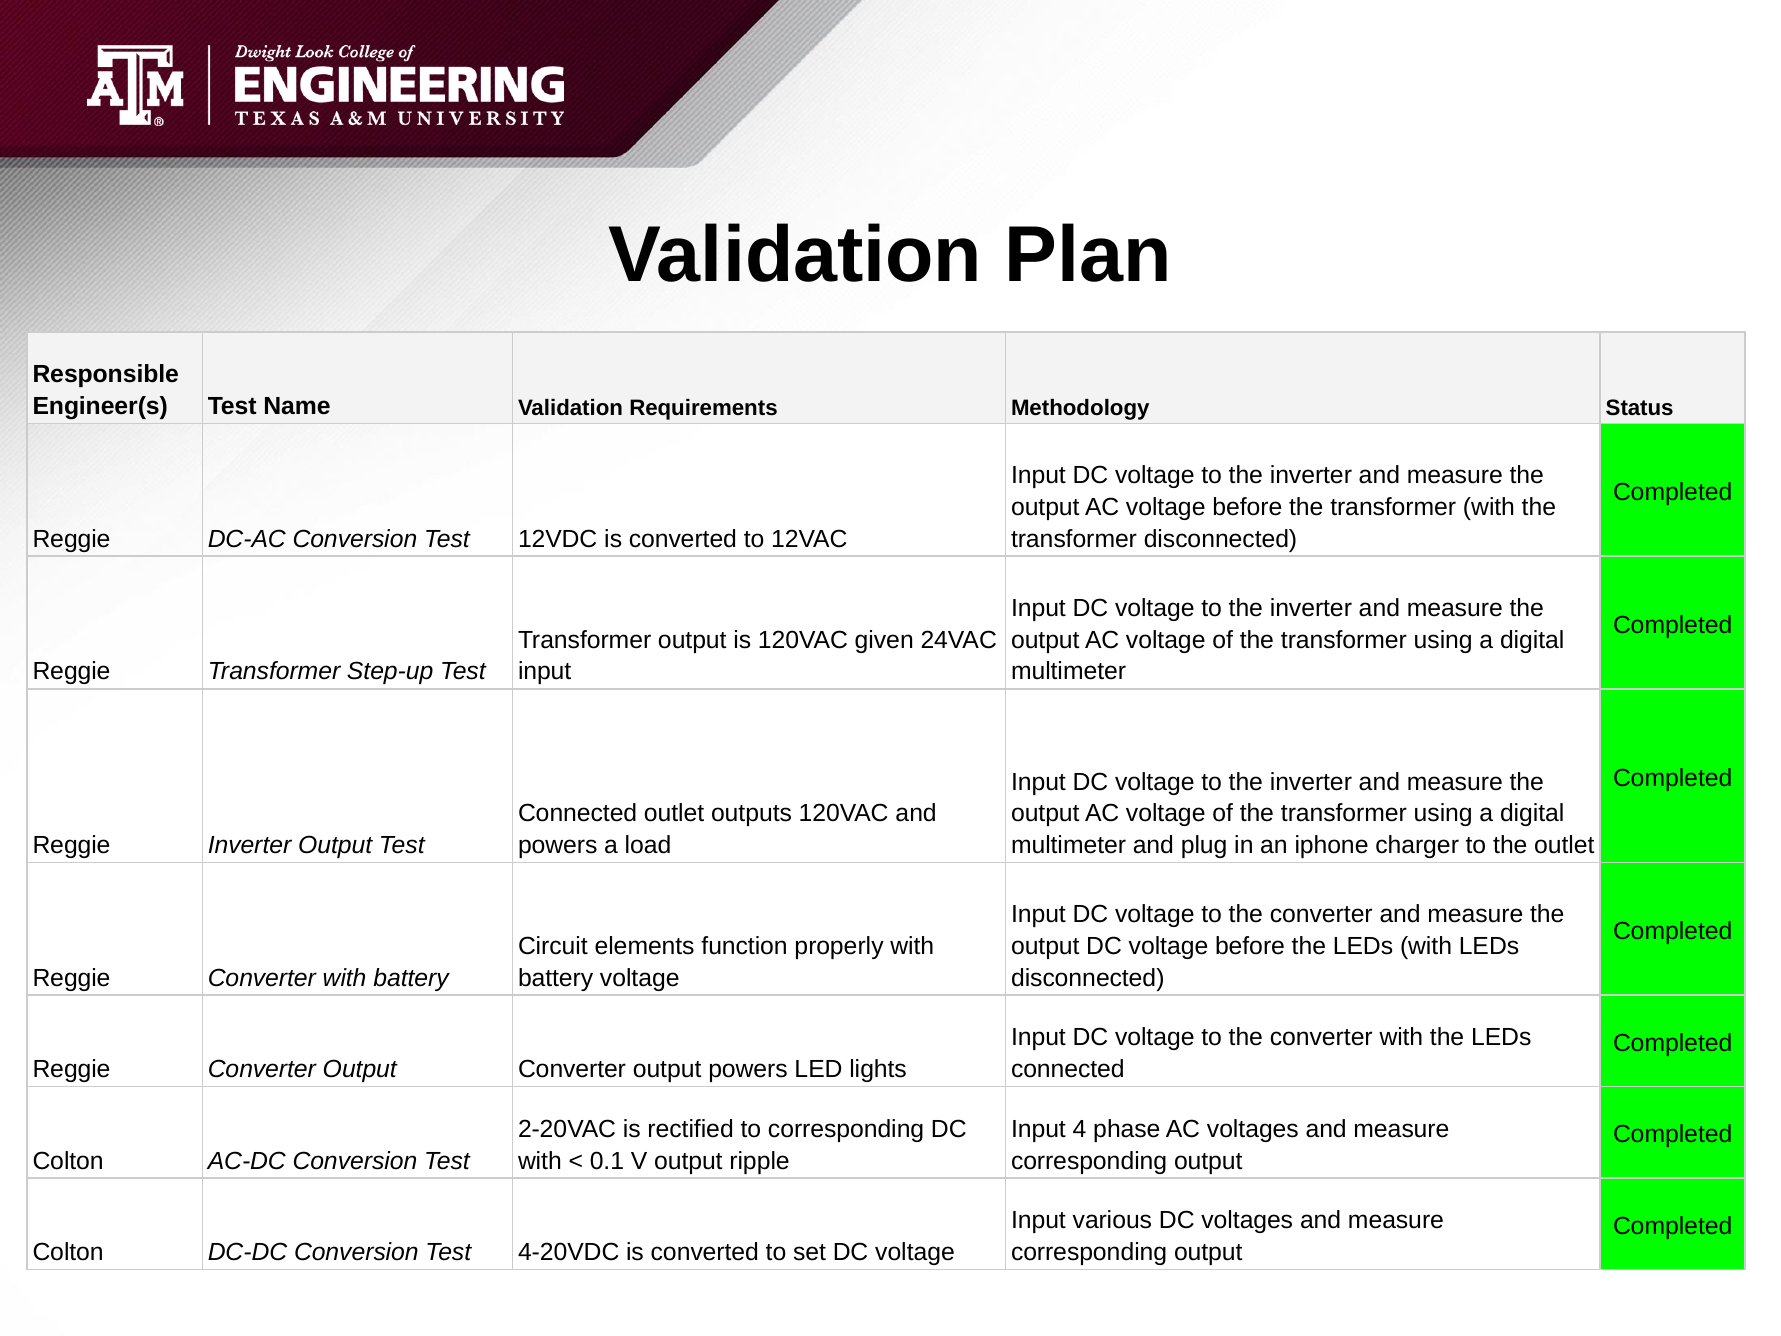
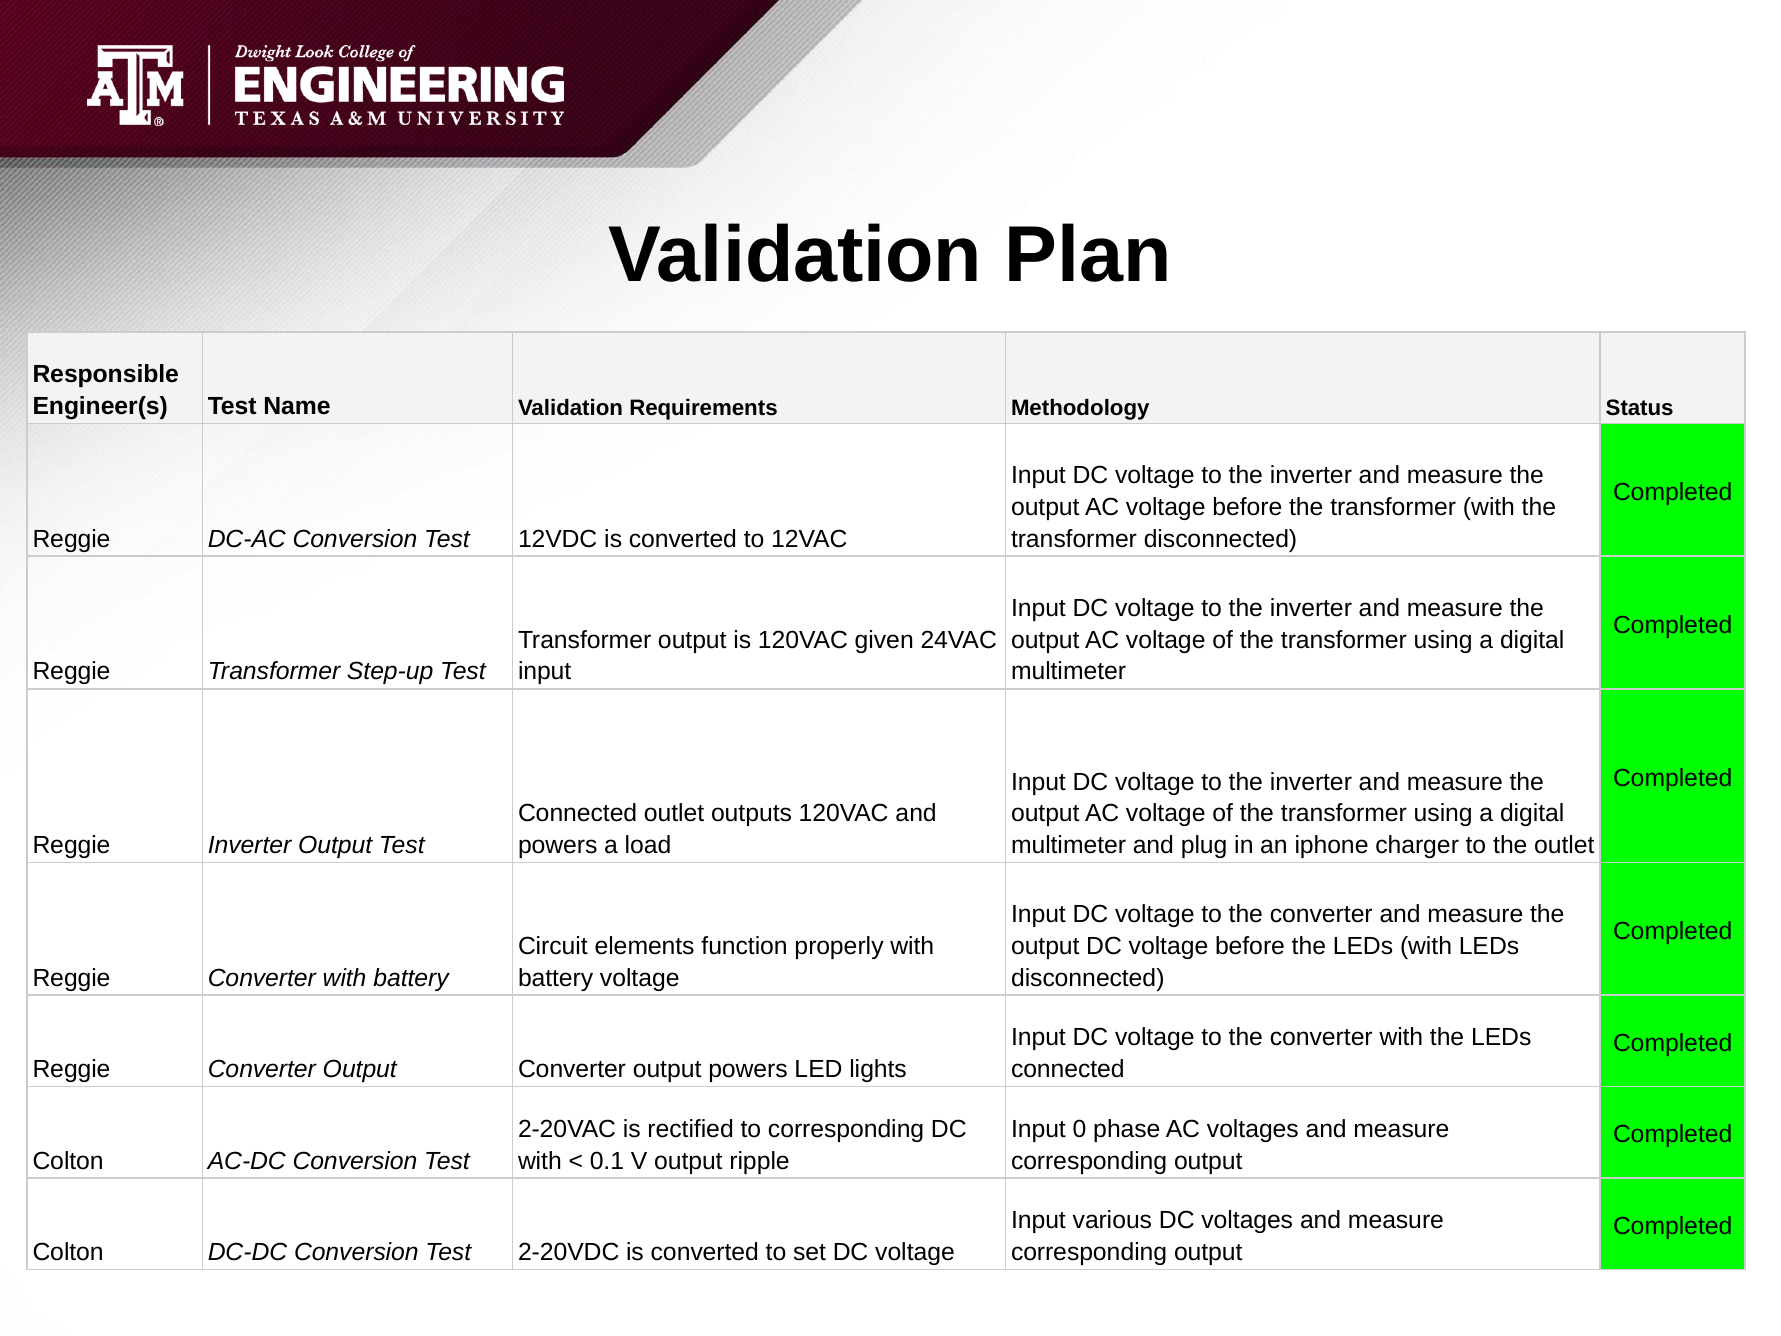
4: 4 -> 0
4-20VDC: 4-20VDC -> 2-20VDC
